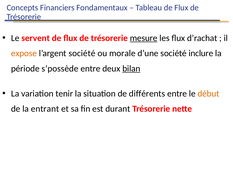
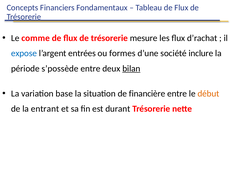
servent: servent -> comme
mesure underline: present -> none
expose colour: orange -> blue
l’argent société: société -> entrées
morale: morale -> formes
tenir: tenir -> base
différents: différents -> financière
